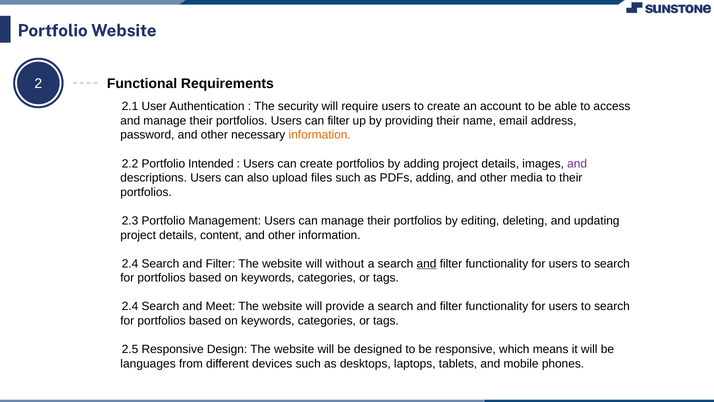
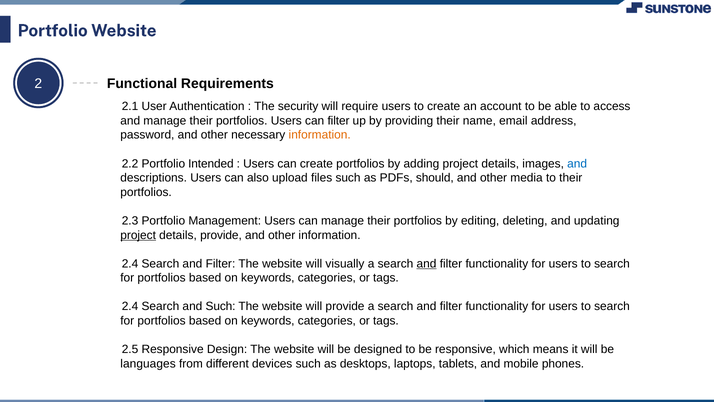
and at (577, 163) colour: purple -> blue
PDFs adding: adding -> should
project at (138, 235) underline: none -> present
details content: content -> provide
without: without -> visually
and Meet: Meet -> Such
